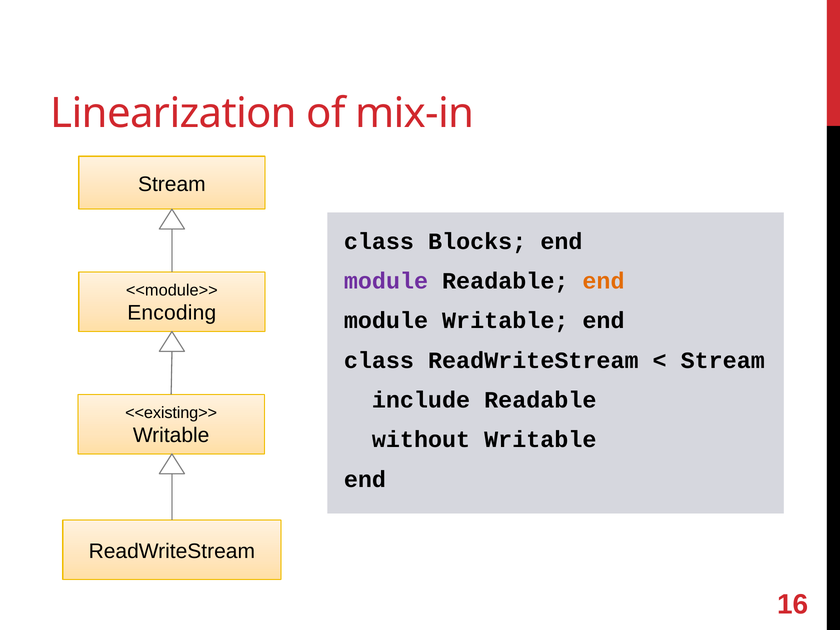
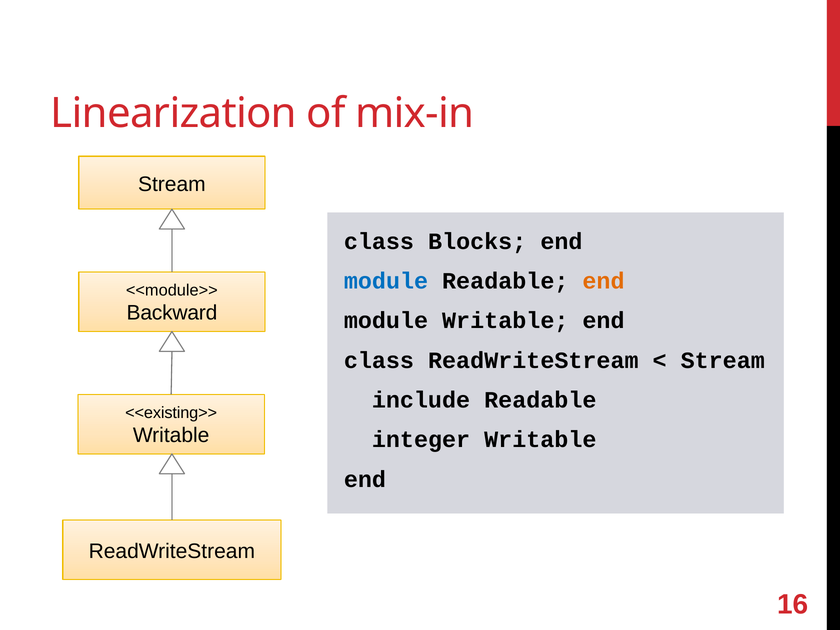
module at (386, 281) colour: purple -> blue
Encoding: Encoding -> Backward
without: without -> integer
